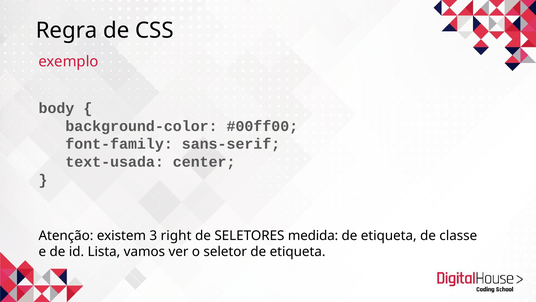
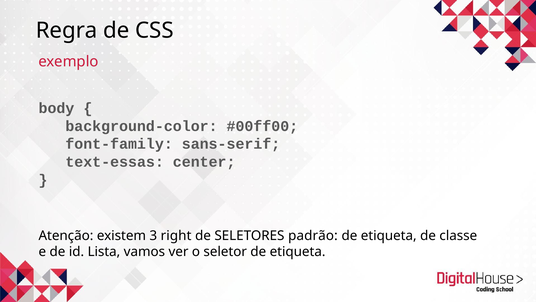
text-usada: text-usada -> text-essas
medida: medida -> padrão
